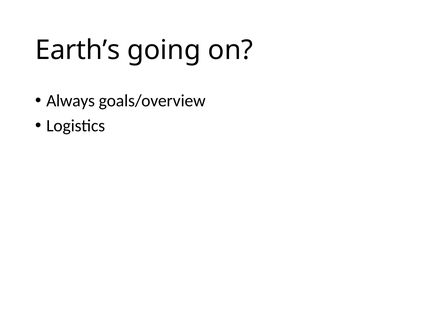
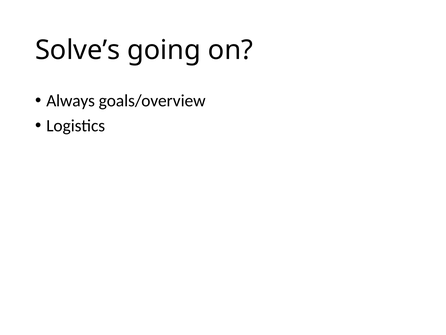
Earth’s: Earth’s -> Solve’s
